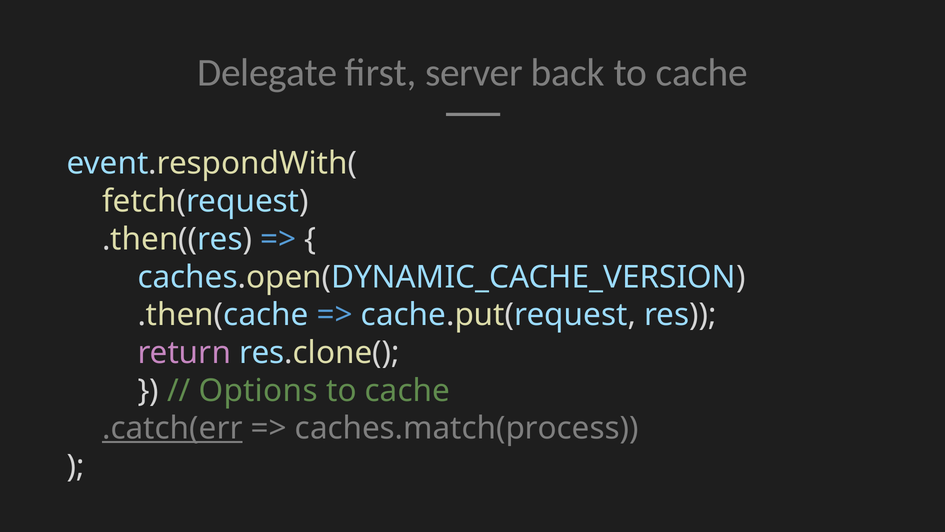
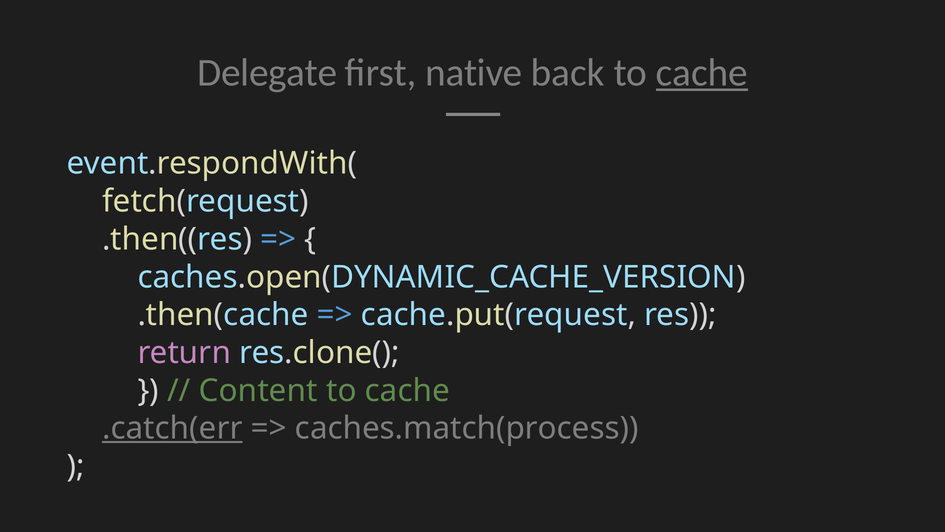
server: server -> native
cache at (702, 73) underline: none -> present
Options: Options -> Content
